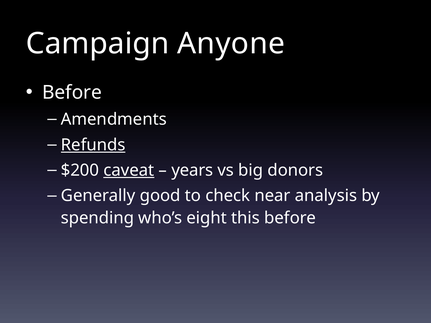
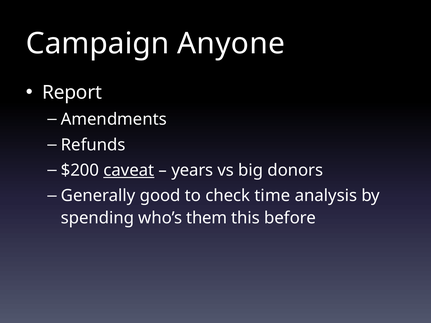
Before at (72, 93): Before -> Report
Refunds underline: present -> none
near: near -> time
eight: eight -> them
